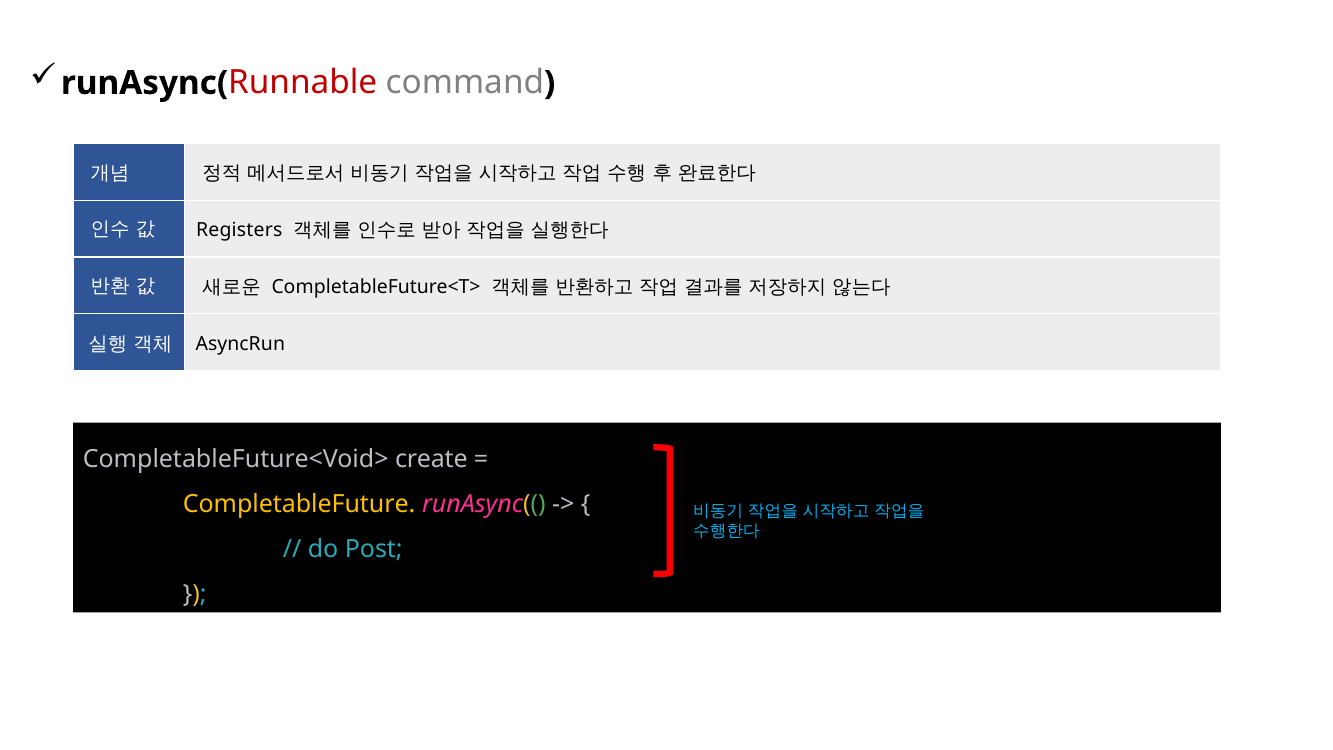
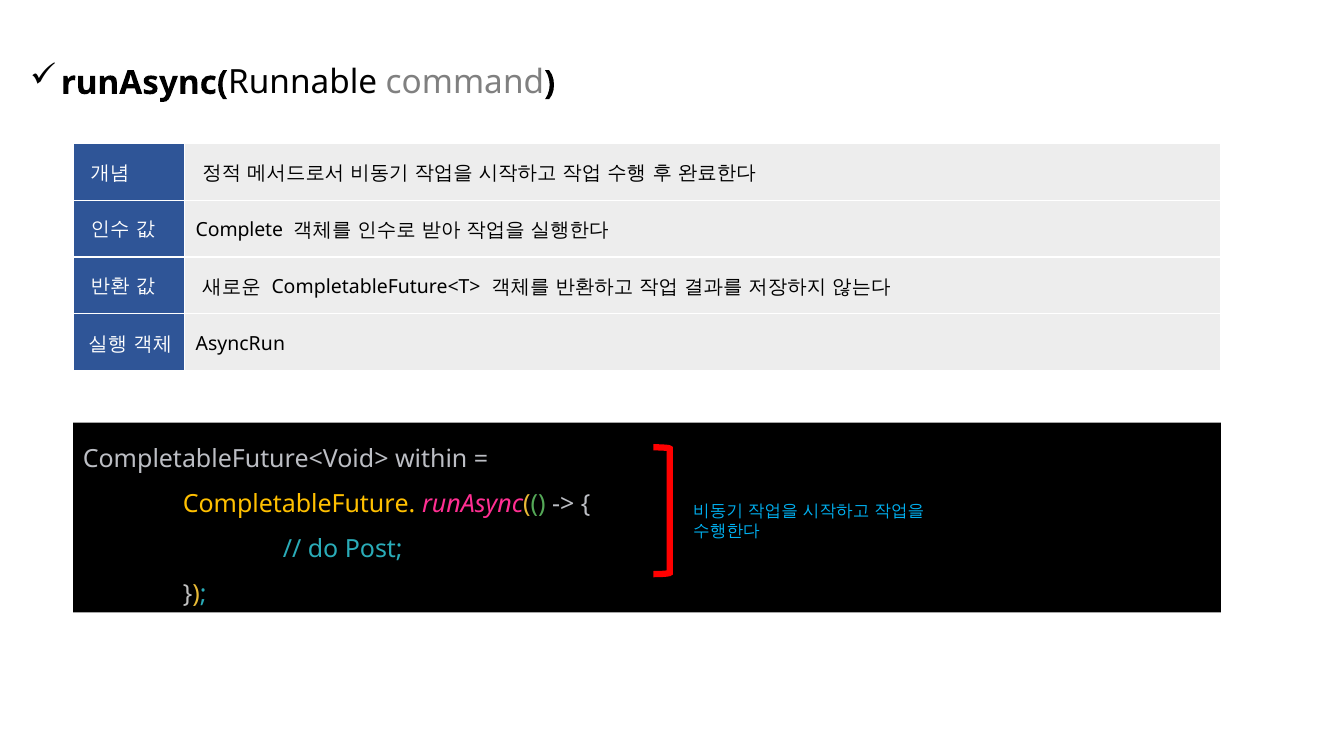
Runnable colour: red -> black
Registers: Registers -> Complete
create: create -> within
